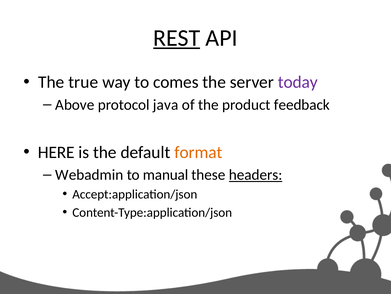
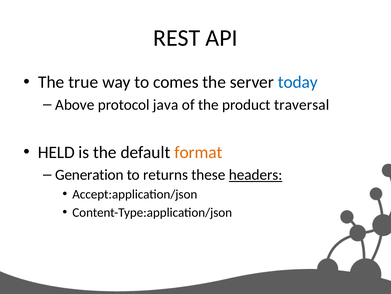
REST underline: present -> none
today colour: purple -> blue
feedback: feedback -> traversal
HERE: HERE -> HELD
Webadmin: Webadmin -> Generation
manual: manual -> returns
